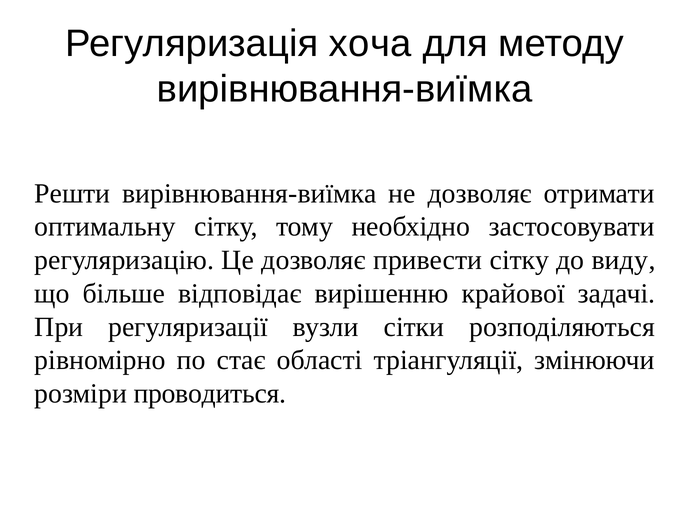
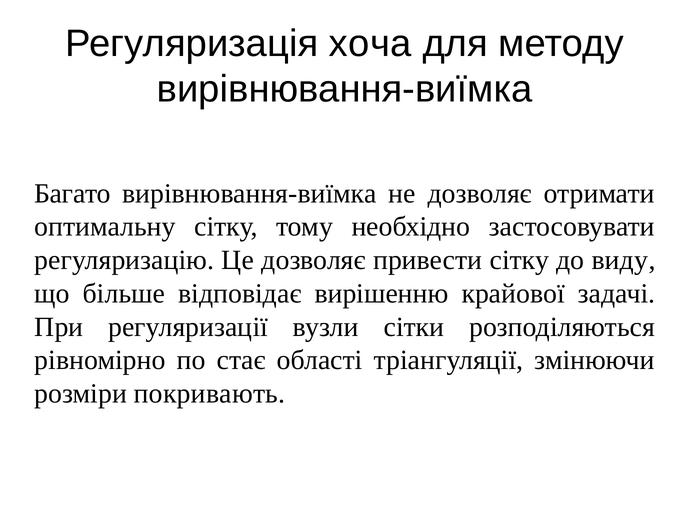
Решти: Решти -> Багато
проводиться: проводиться -> покривають
